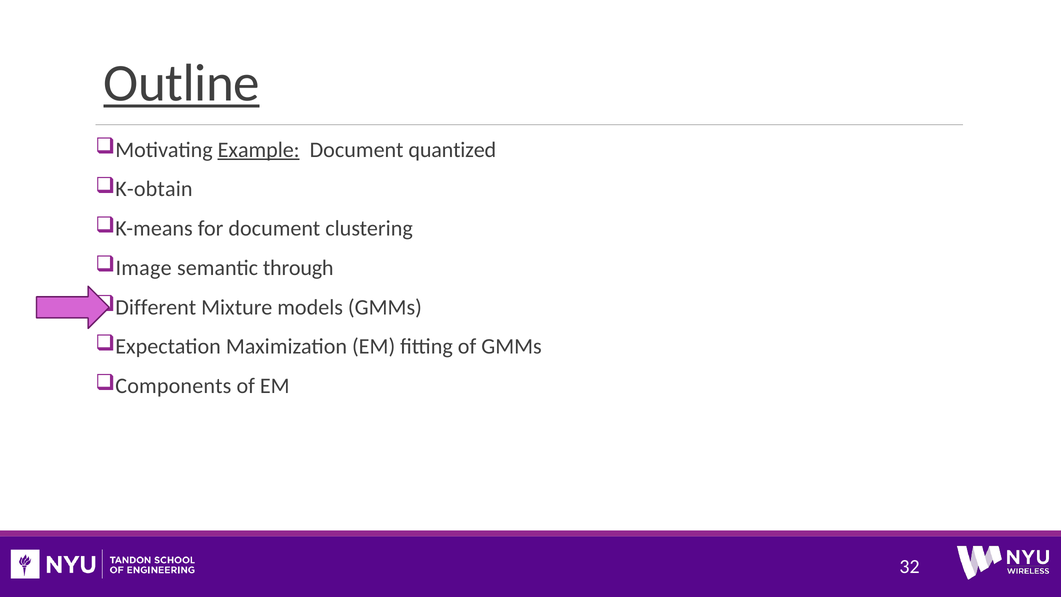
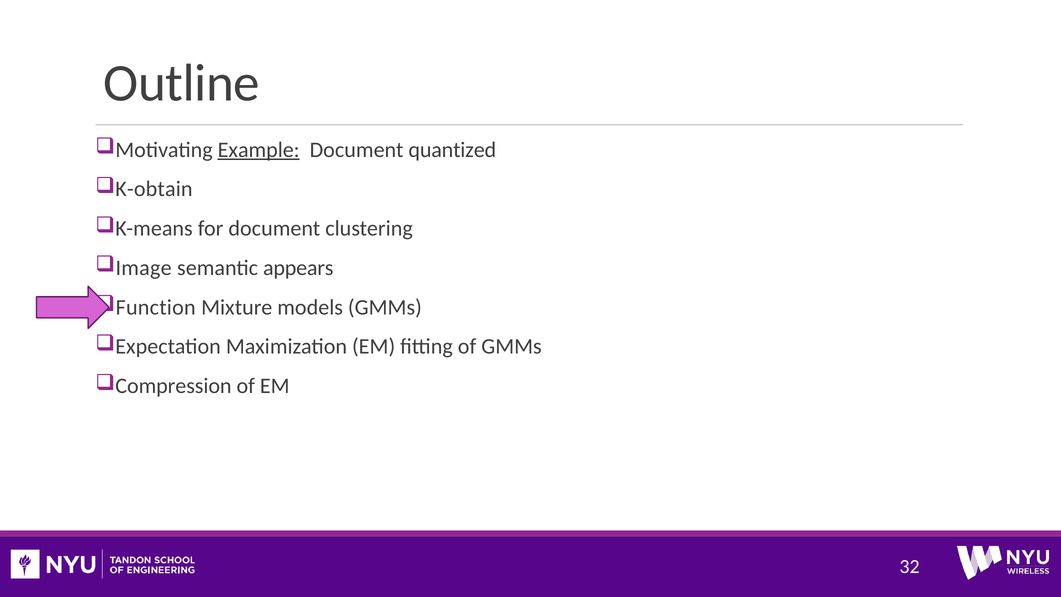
Outline underline: present -> none
through: through -> appears
Different: Different -> Function
Components: Components -> Compression
